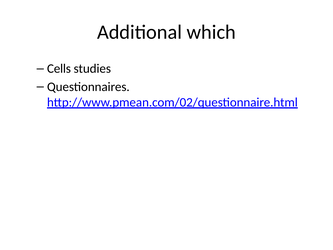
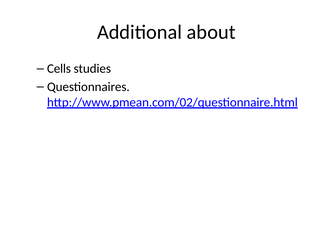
which: which -> about
